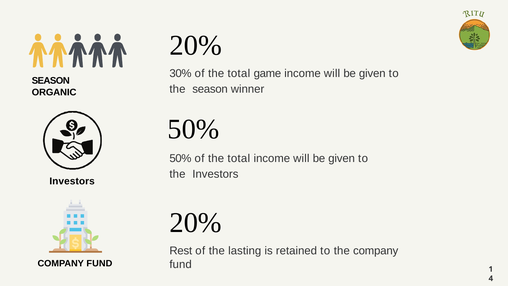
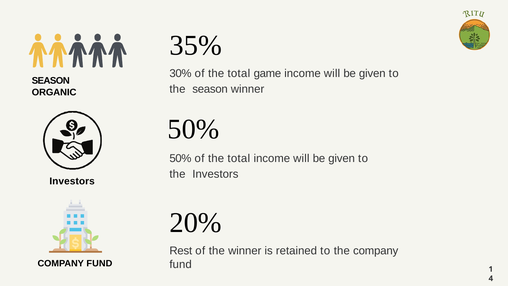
20% at (196, 45): 20% -> 35%
the lasting: lasting -> winner
